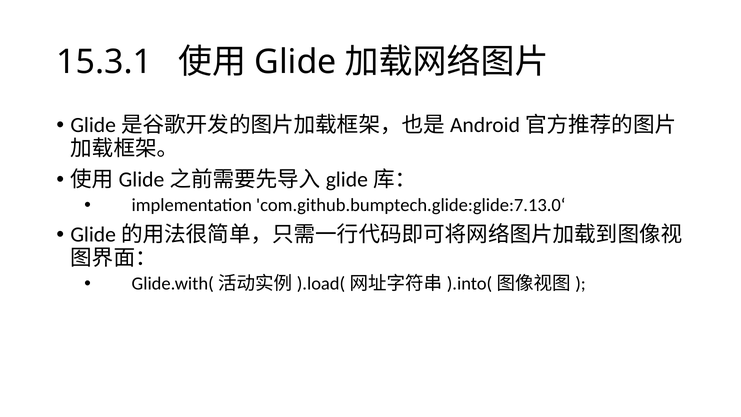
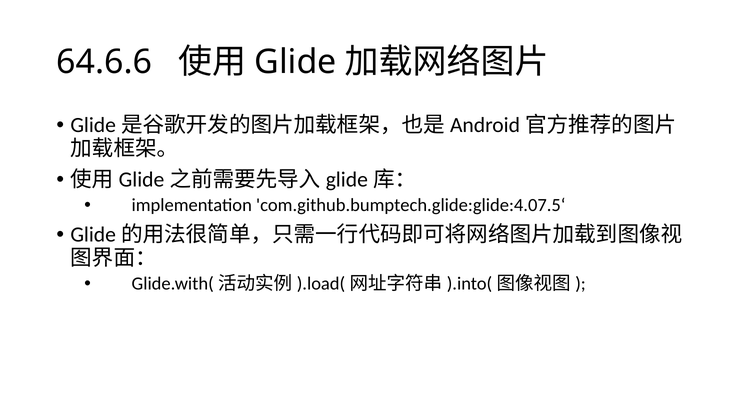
15.3.1: 15.3.1 -> 64.6.6
com.github.bumptech.glide:glide:7.13.0‘: com.github.bumptech.glide:glide:7.13.0‘ -> com.github.bumptech.glide:glide:4.07.5‘
